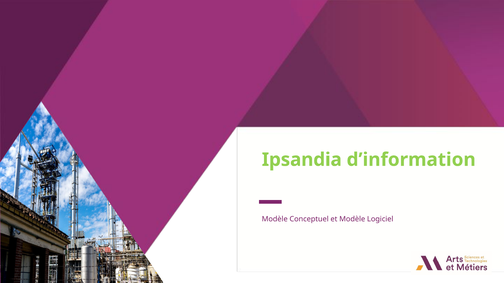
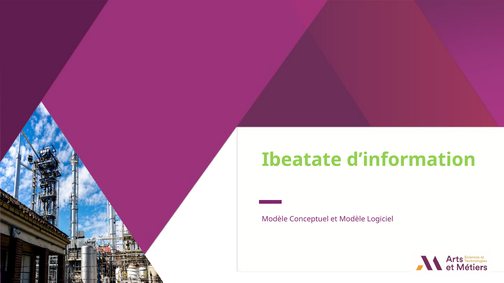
Ipsandia: Ipsandia -> Ibeatate
